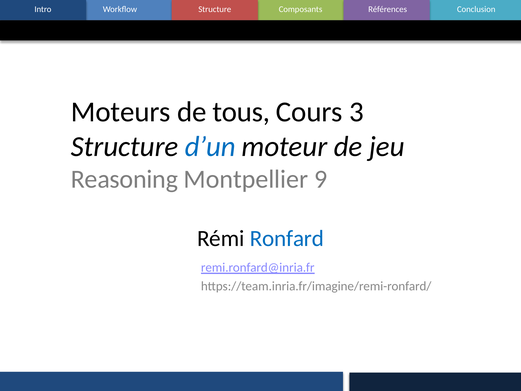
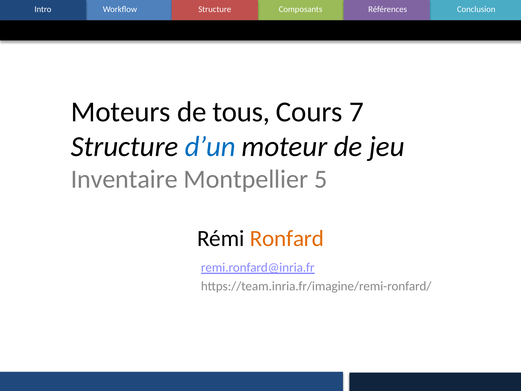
3: 3 -> 7
Reasoning: Reasoning -> Inventaire
9: 9 -> 5
Ronfard colour: blue -> orange
